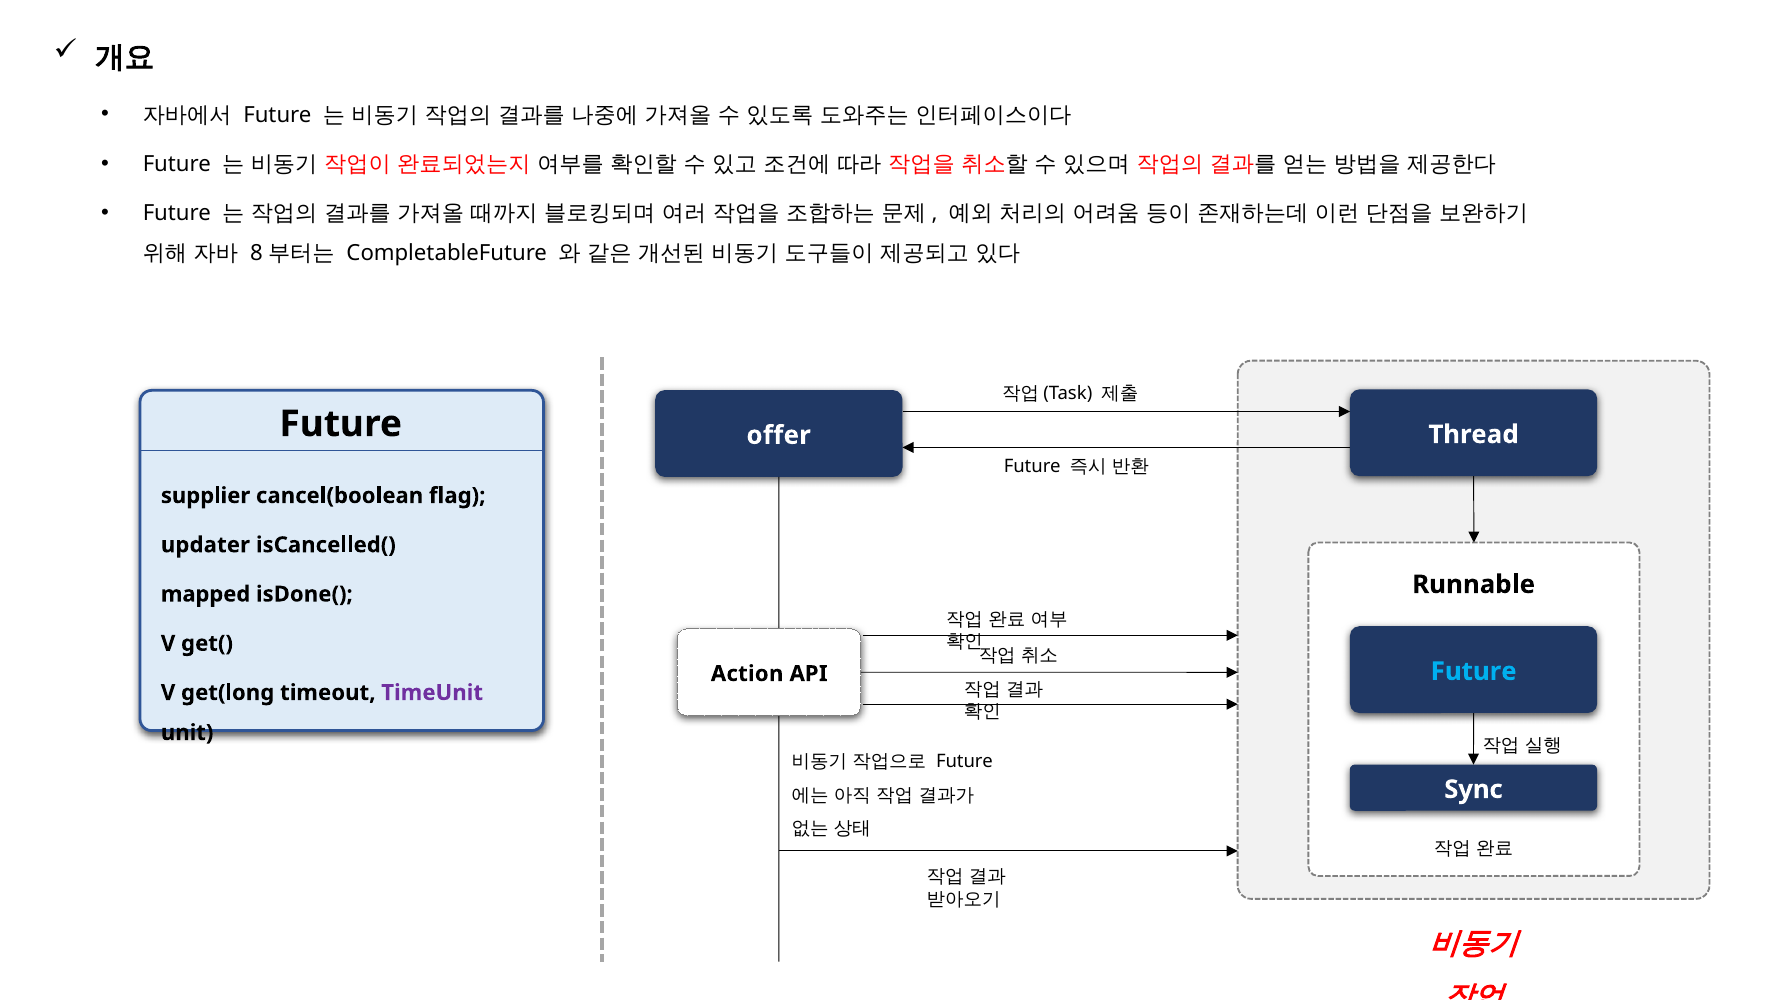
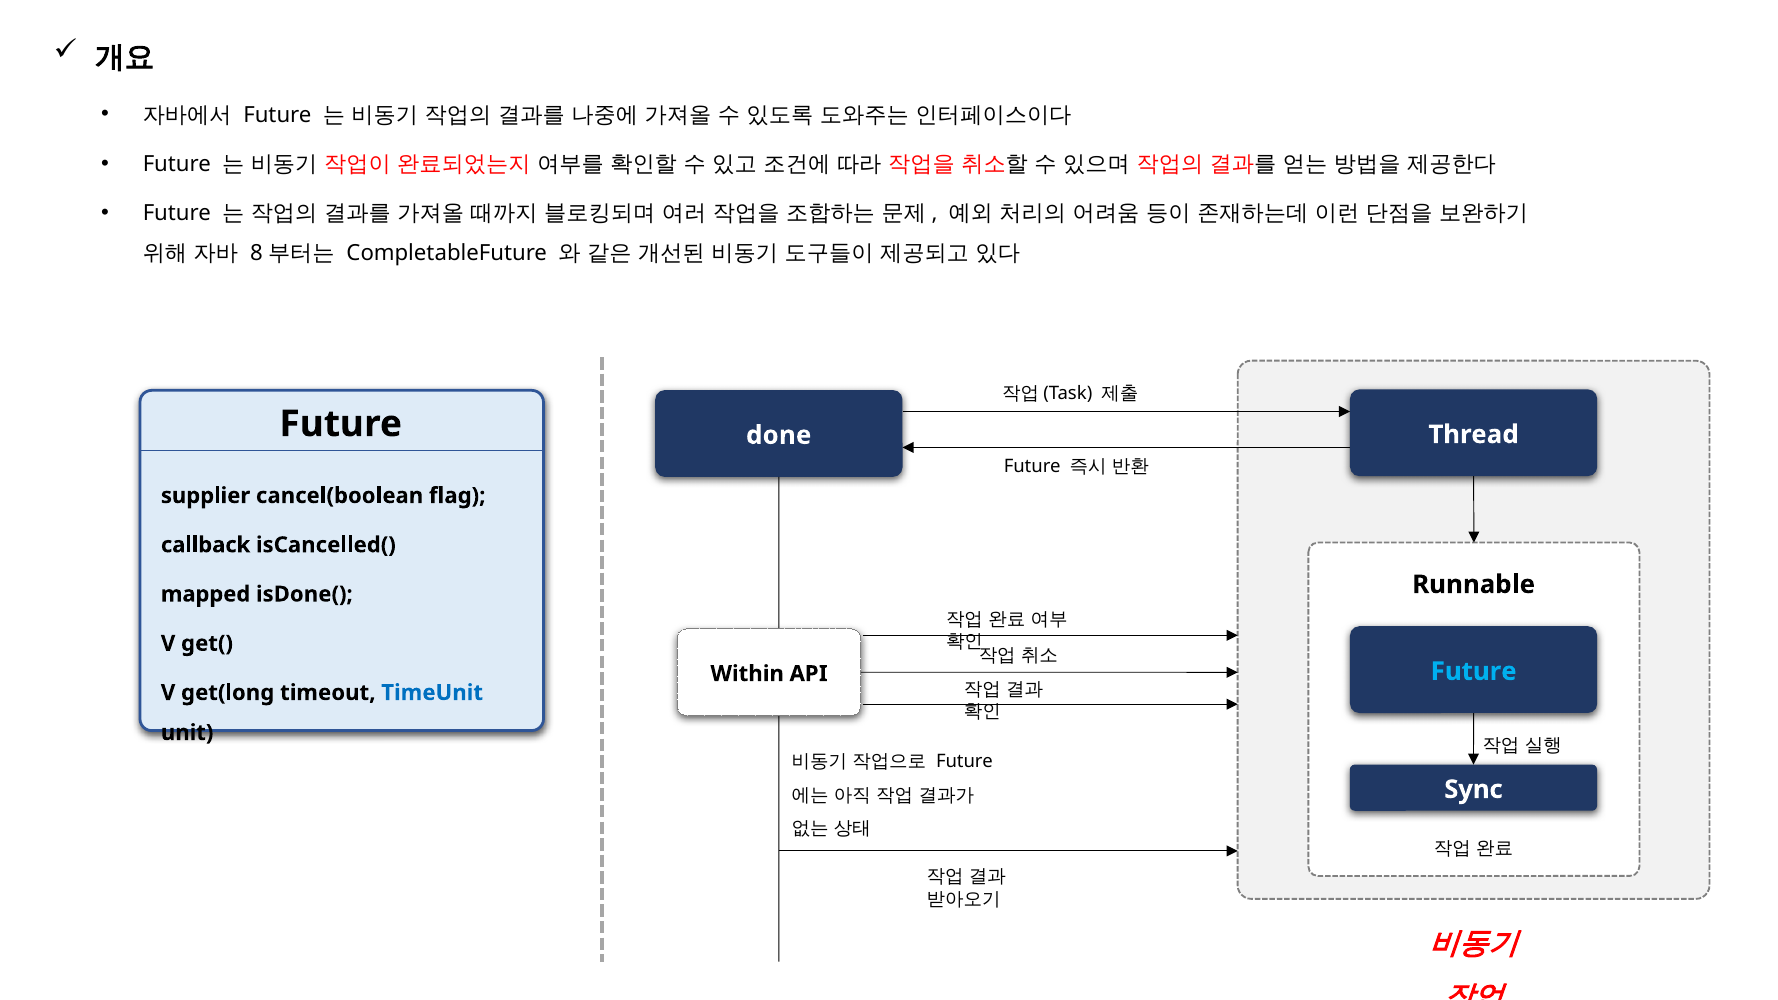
offer: offer -> done
updater: updater -> callback
Action: Action -> Within
TimeUnit colour: purple -> blue
